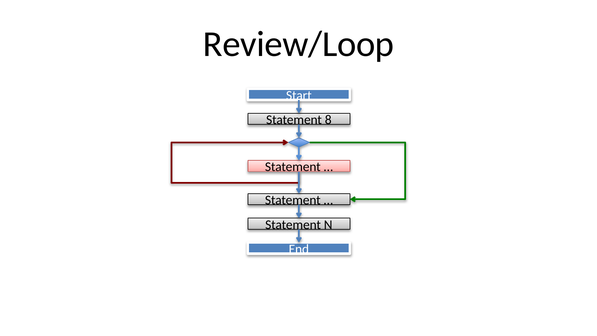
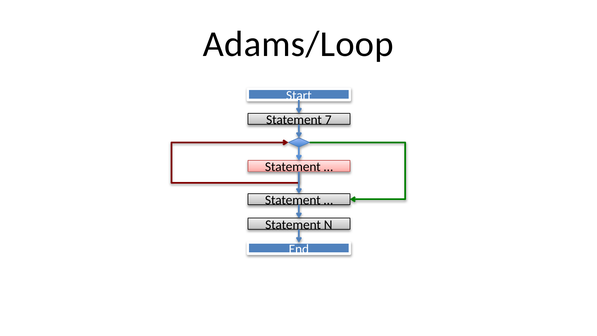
Review/Loop: Review/Loop -> Adams/Loop
8: 8 -> 7
